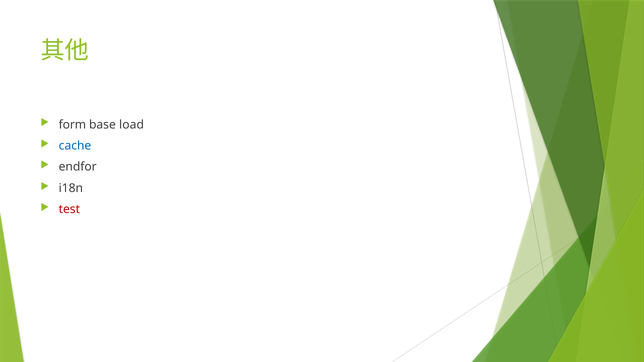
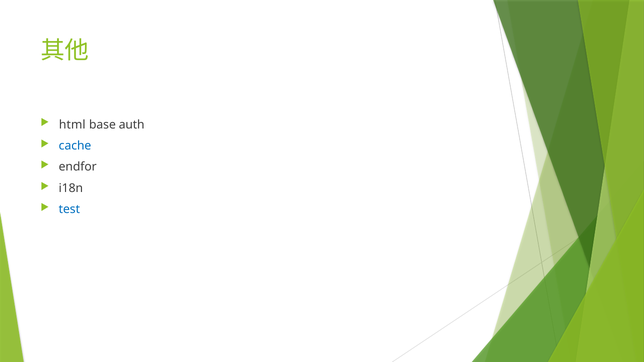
form: form -> html
load: load -> auth
test colour: red -> blue
